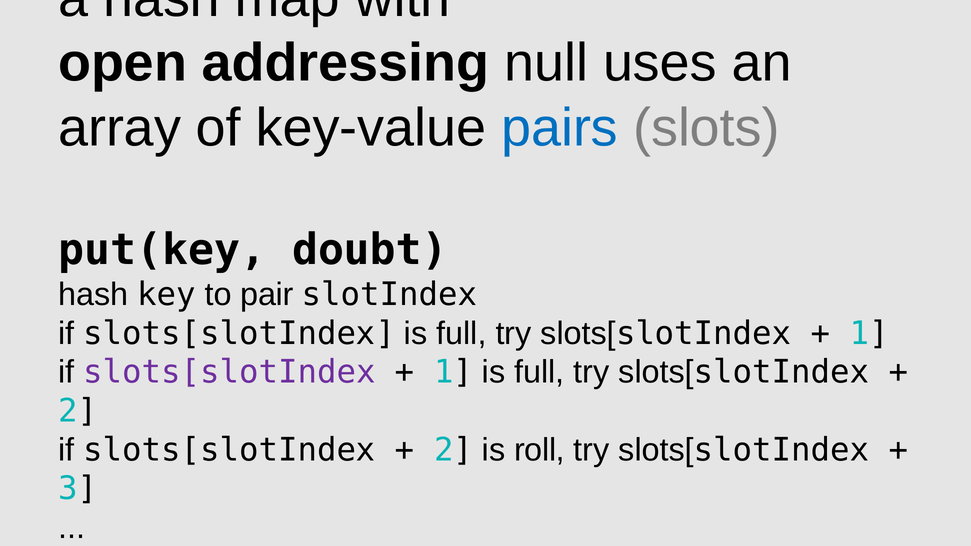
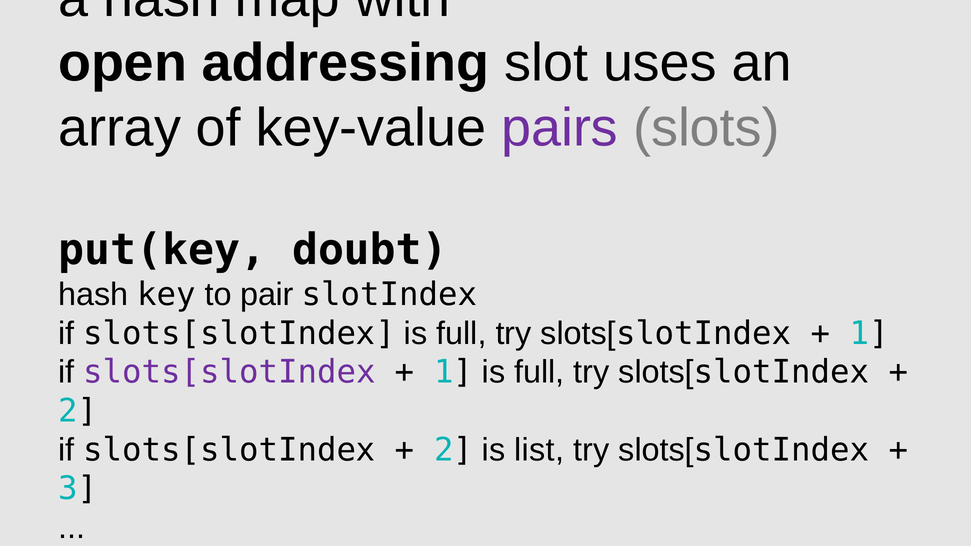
addressing null: null -> slot
pairs colour: blue -> purple
roll: roll -> list
